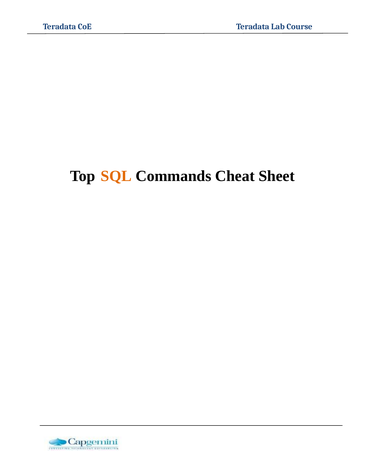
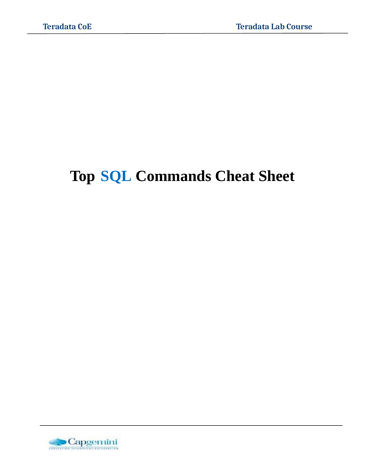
SQL colour: orange -> blue
